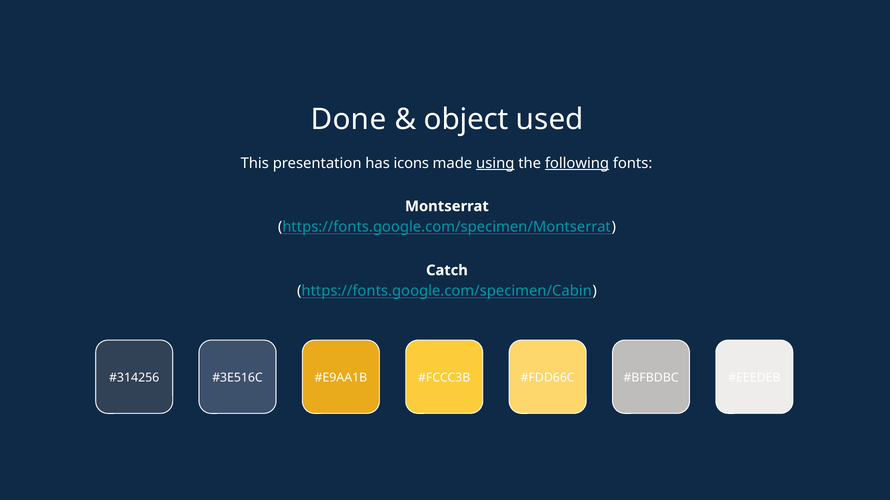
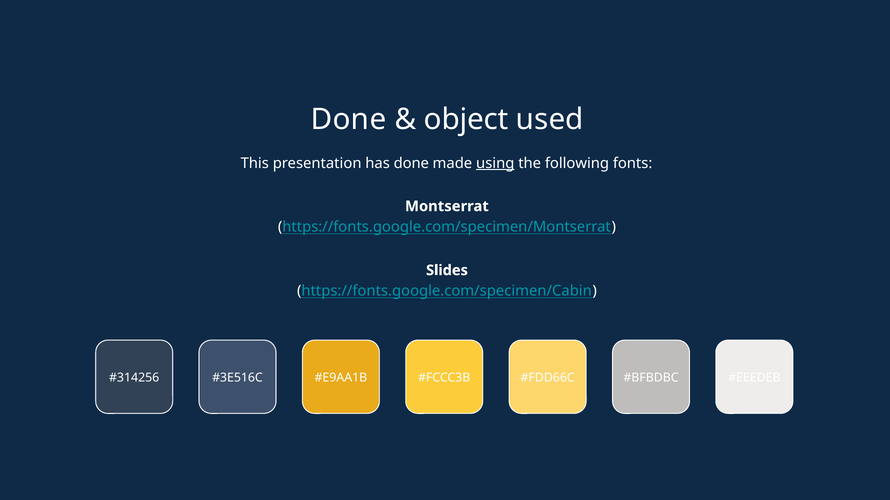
has icons: icons -> done
following underline: present -> none
Catch: Catch -> Slides
